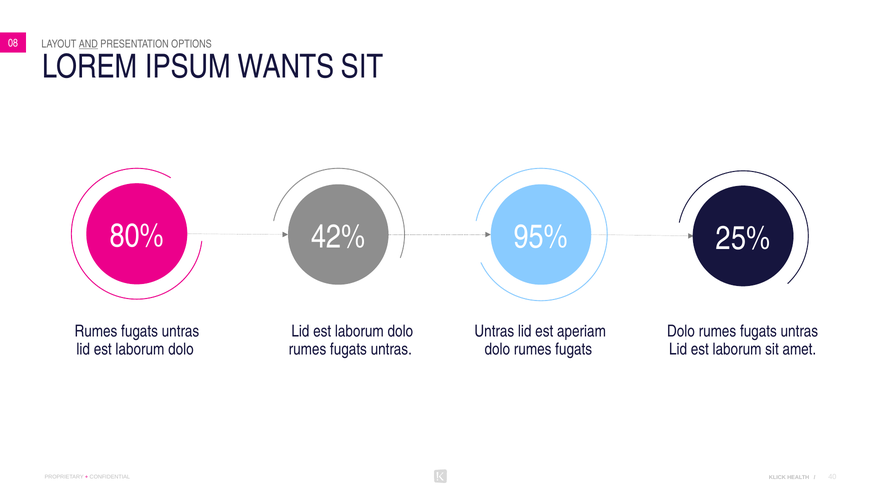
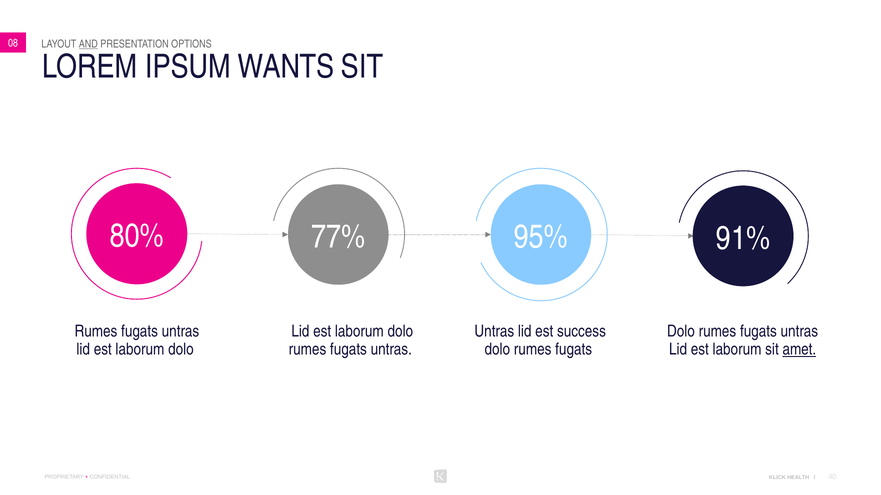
42%: 42% -> 77%
25%: 25% -> 91%
aperiam: aperiam -> success
amet underline: none -> present
